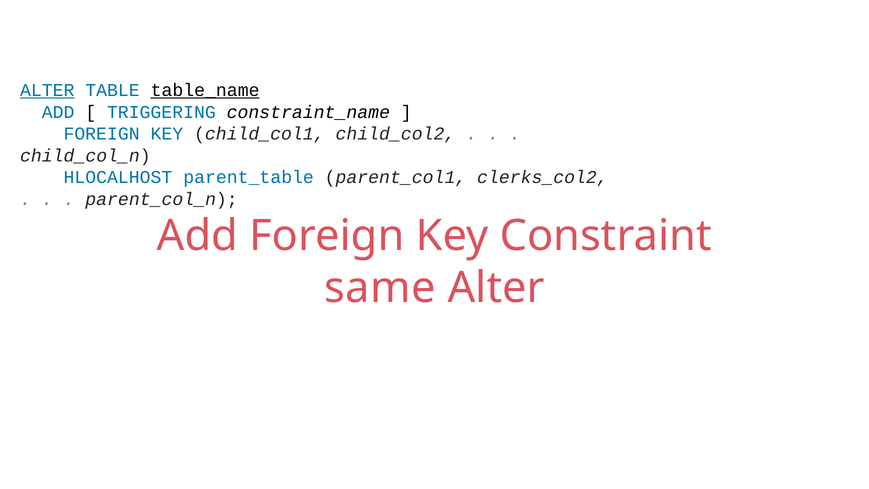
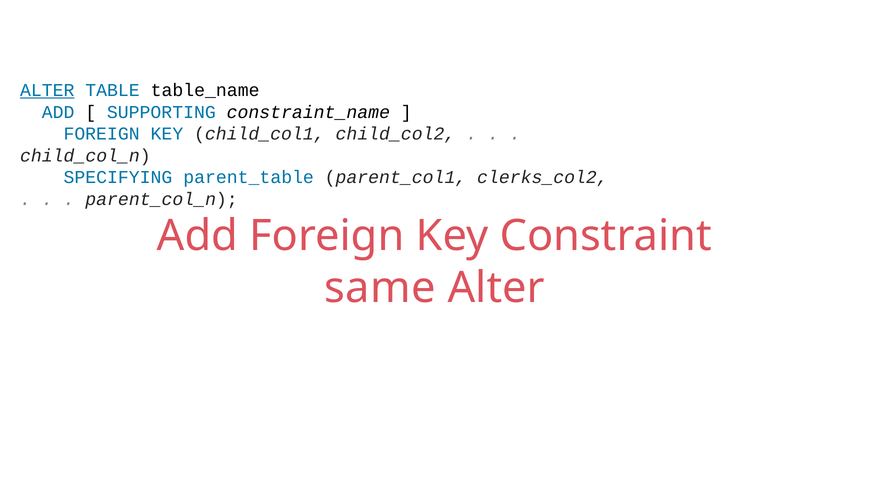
table_name underline: present -> none
TRIGGERING: TRIGGERING -> SUPPORTING
HLOCALHOST: HLOCALHOST -> SPECIFYING
